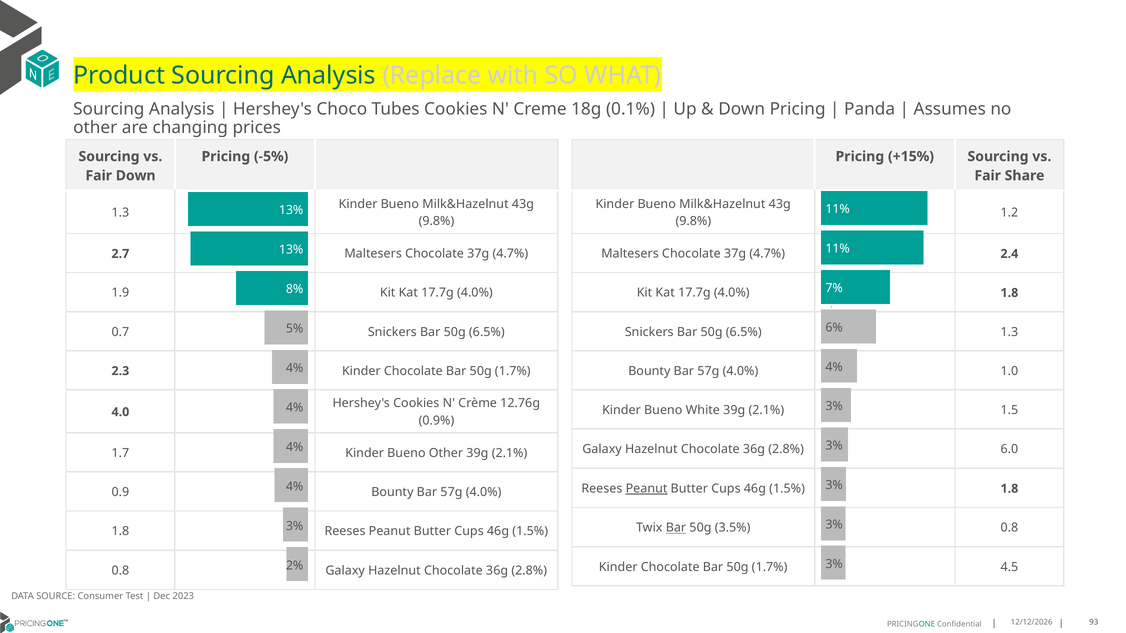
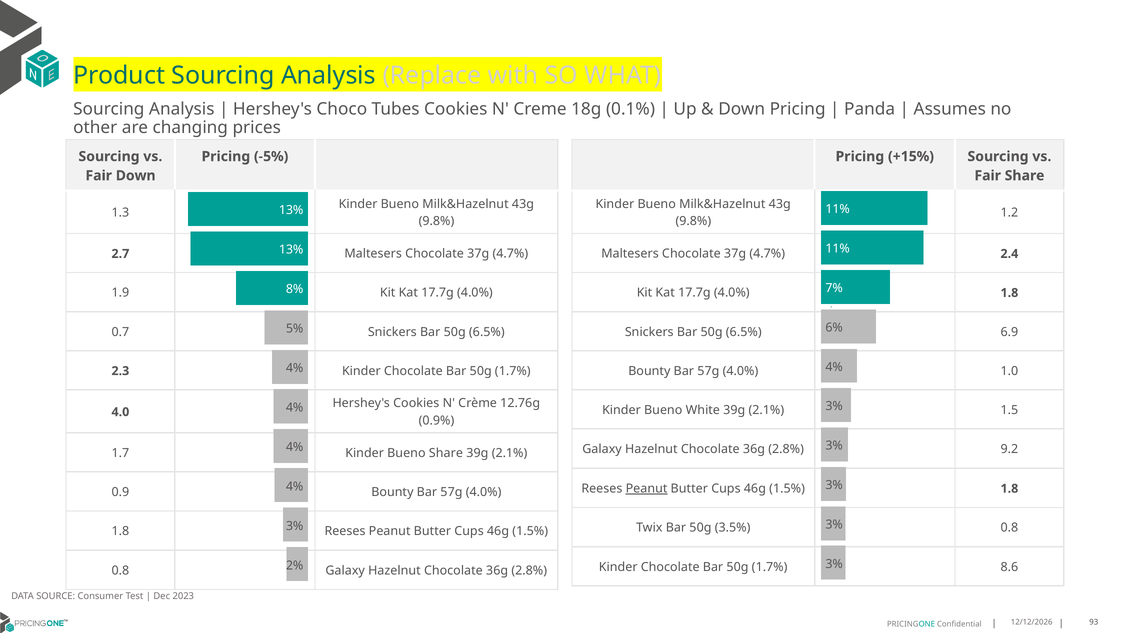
6.5% 1.3: 1.3 -> 6.9
6.0: 6.0 -> 9.2
Bueno Other: Other -> Share
Bar at (676, 528) underline: present -> none
4.5: 4.5 -> 8.6
